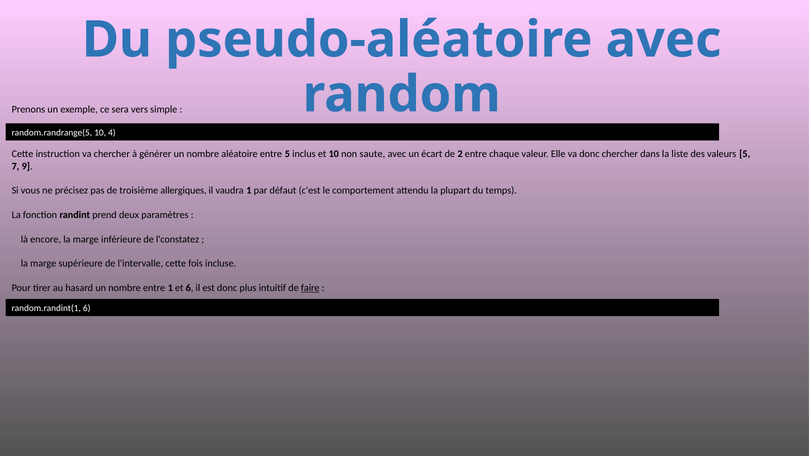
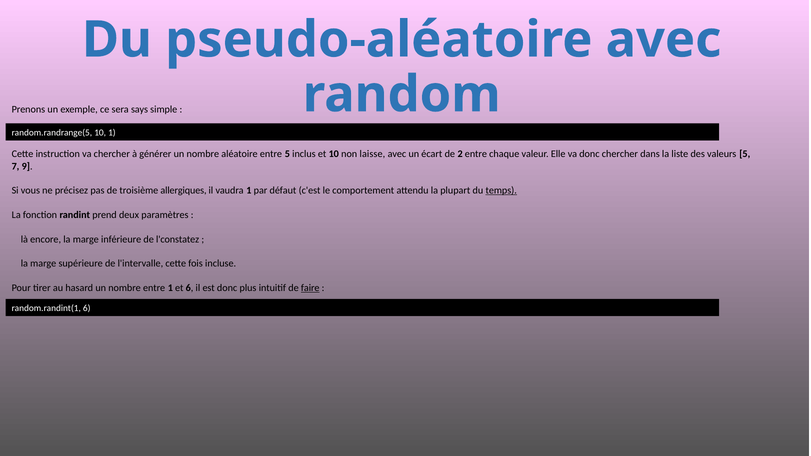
vers: vers -> says
10 4: 4 -> 1
saute: saute -> laisse
temps underline: none -> present
